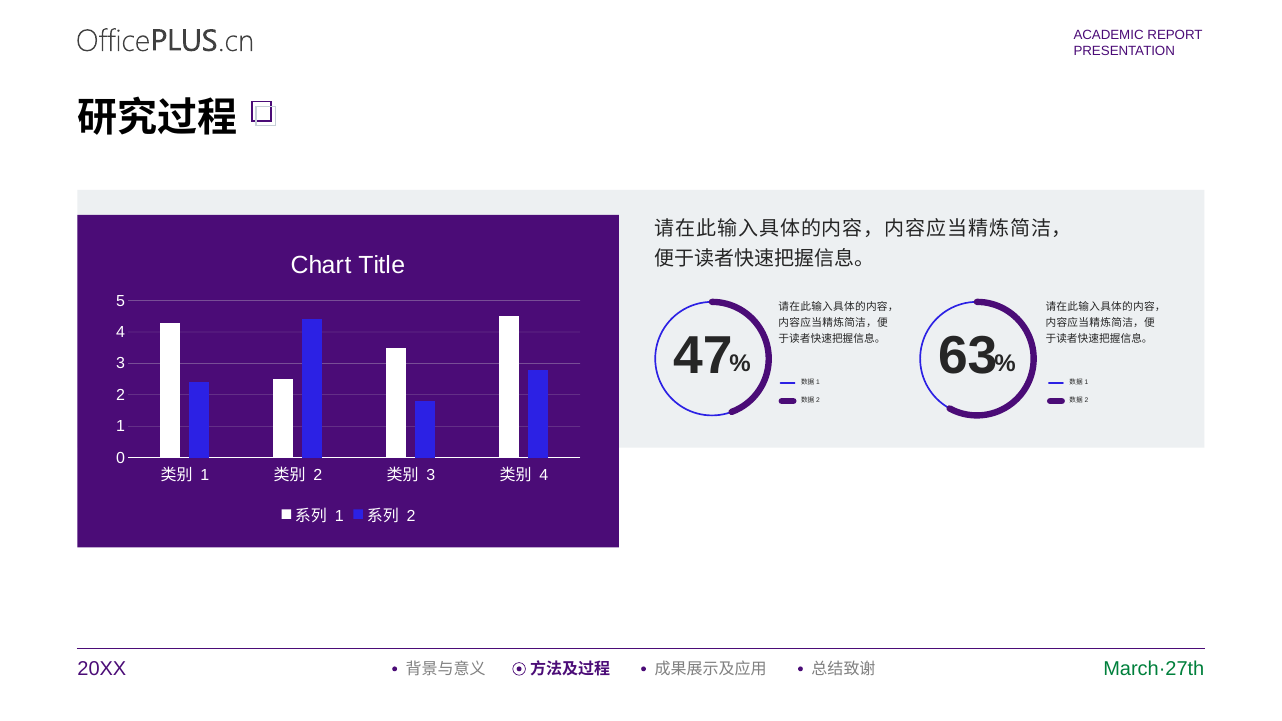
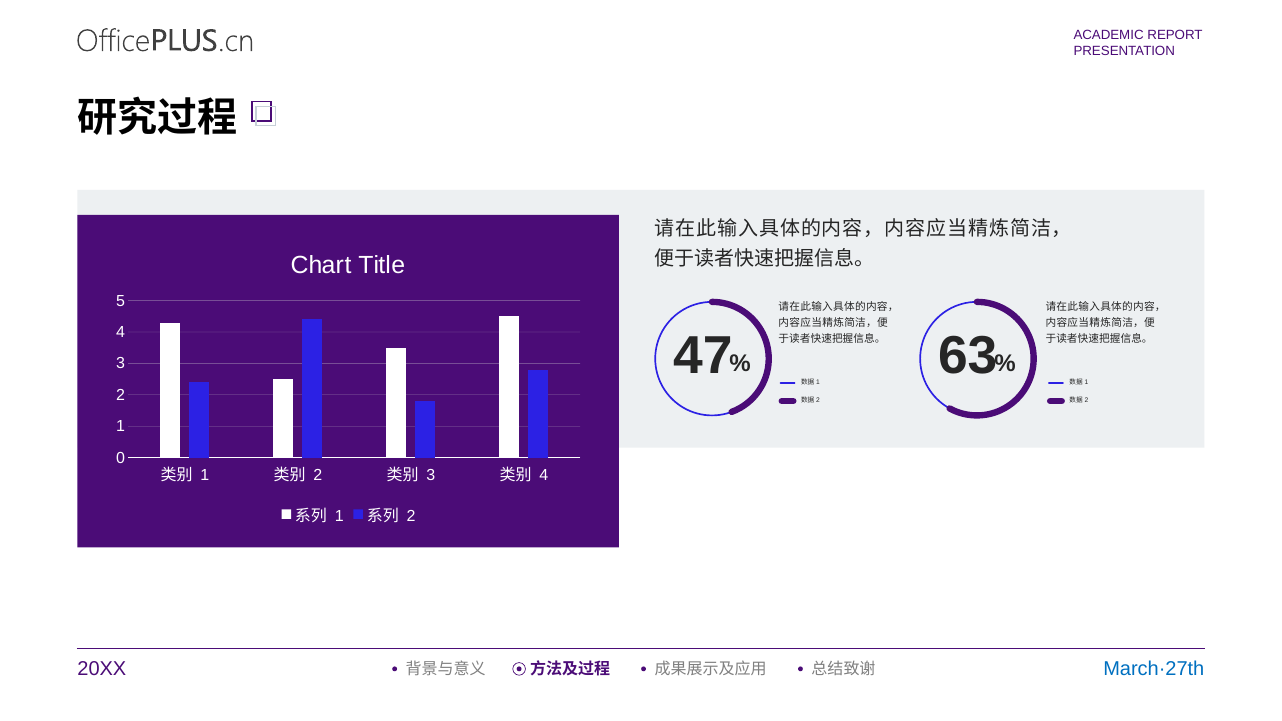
March·27th colour: green -> blue
